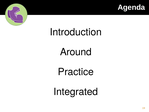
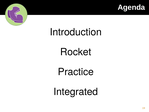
Around: Around -> Rocket
